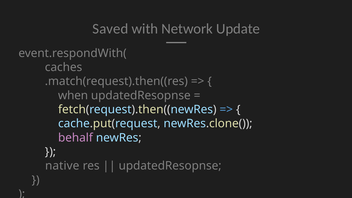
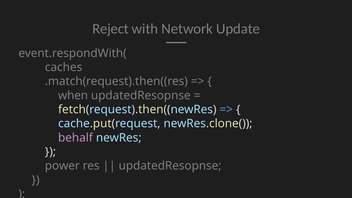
Saved: Saved -> Reject
native: native -> power
